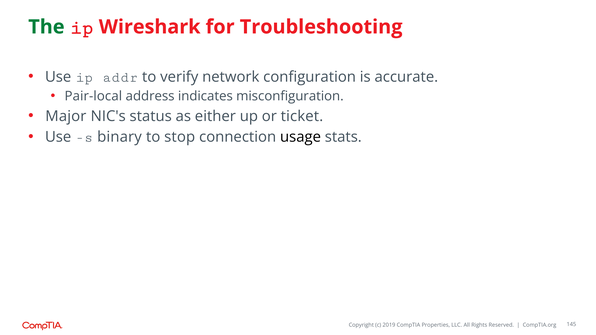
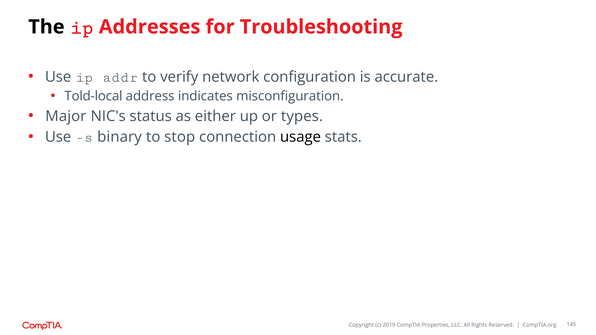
The colour: green -> black
Wireshark: Wireshark -> Addresses
Pair-local: Pair-local -> Told-local
ticket: ticket -> types
